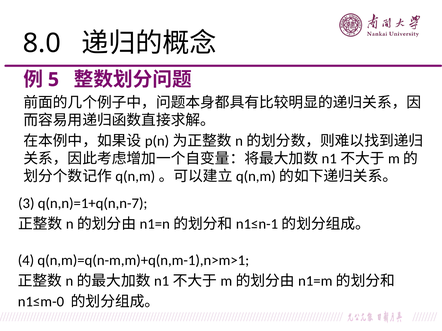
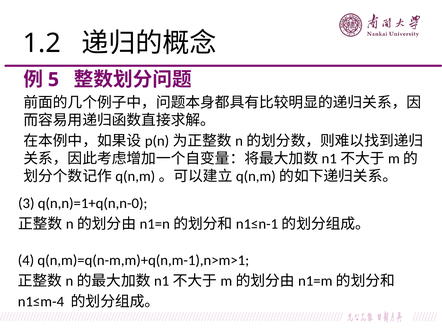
8.0: 8.0 -> 1.2
q(n,n)=1+q(n,n-7: q(n,n)=1+q(n,n-7 -> q(n,n)=1+q(n,n-0
n1≤m-0: n1≤m-0 -> n1≤m-4
